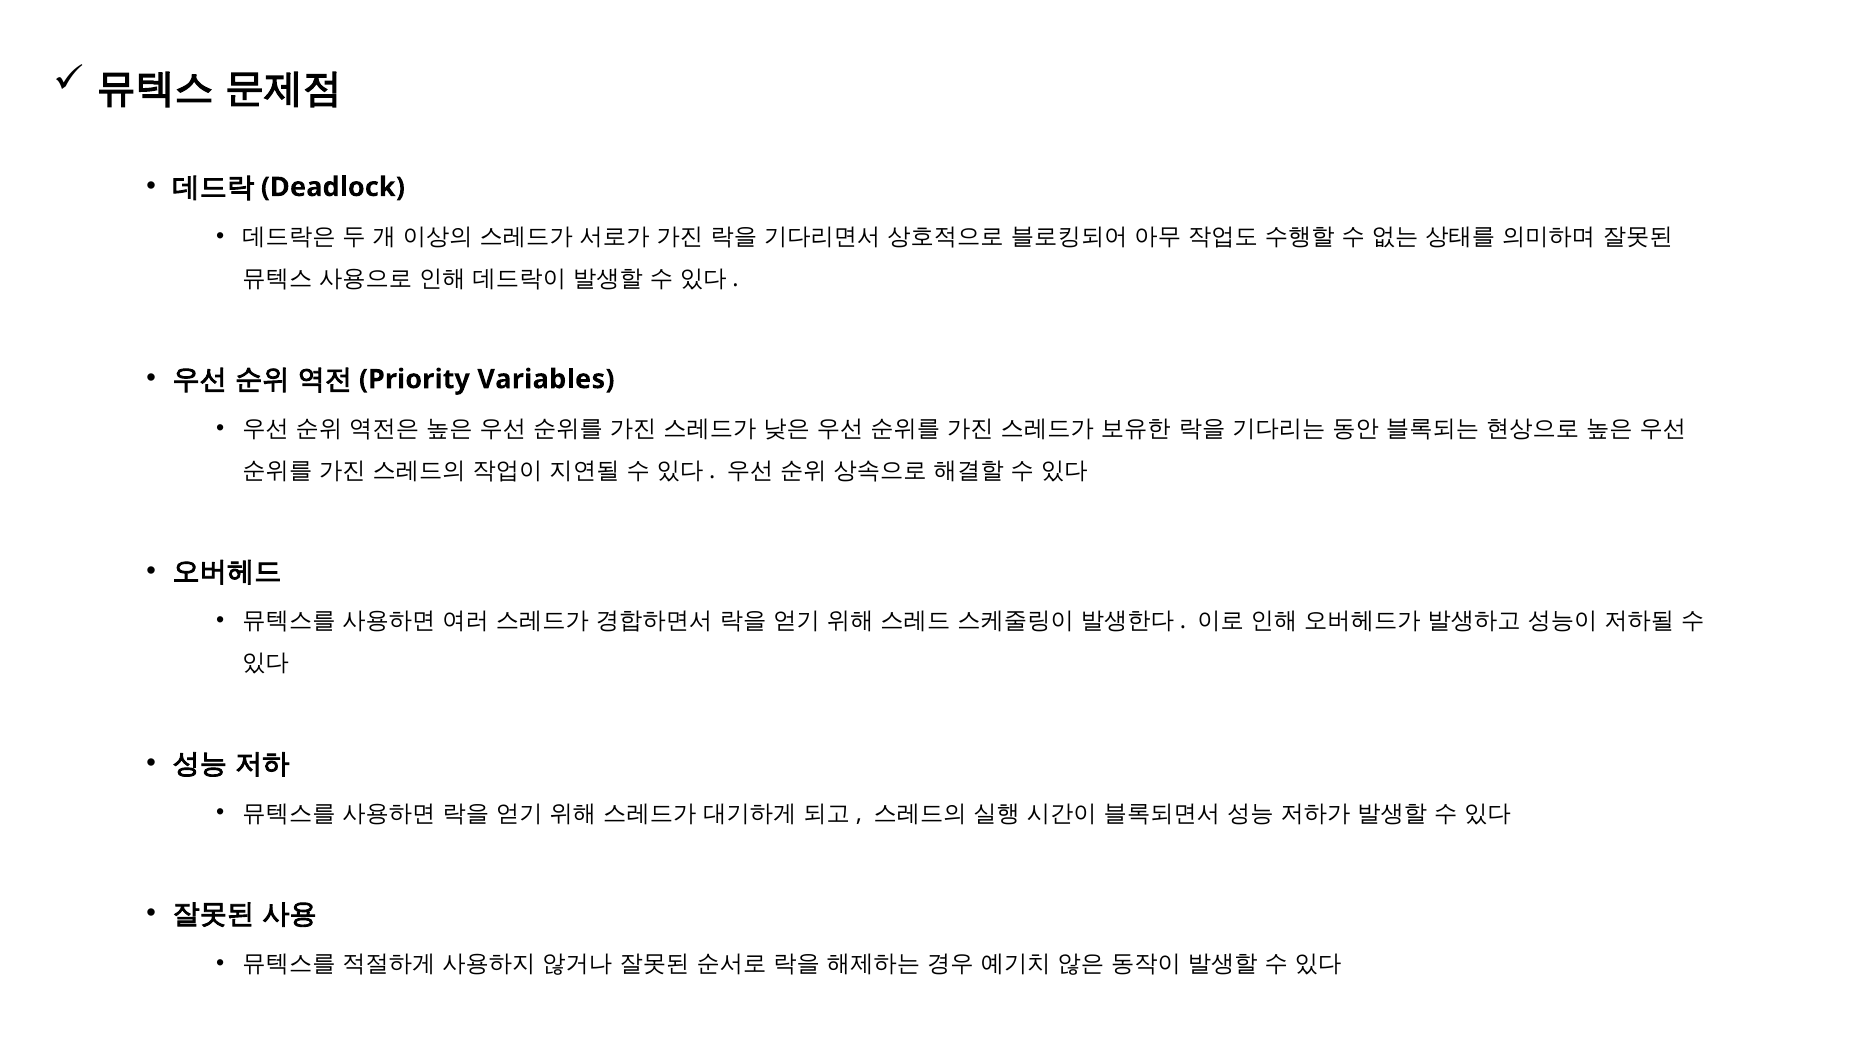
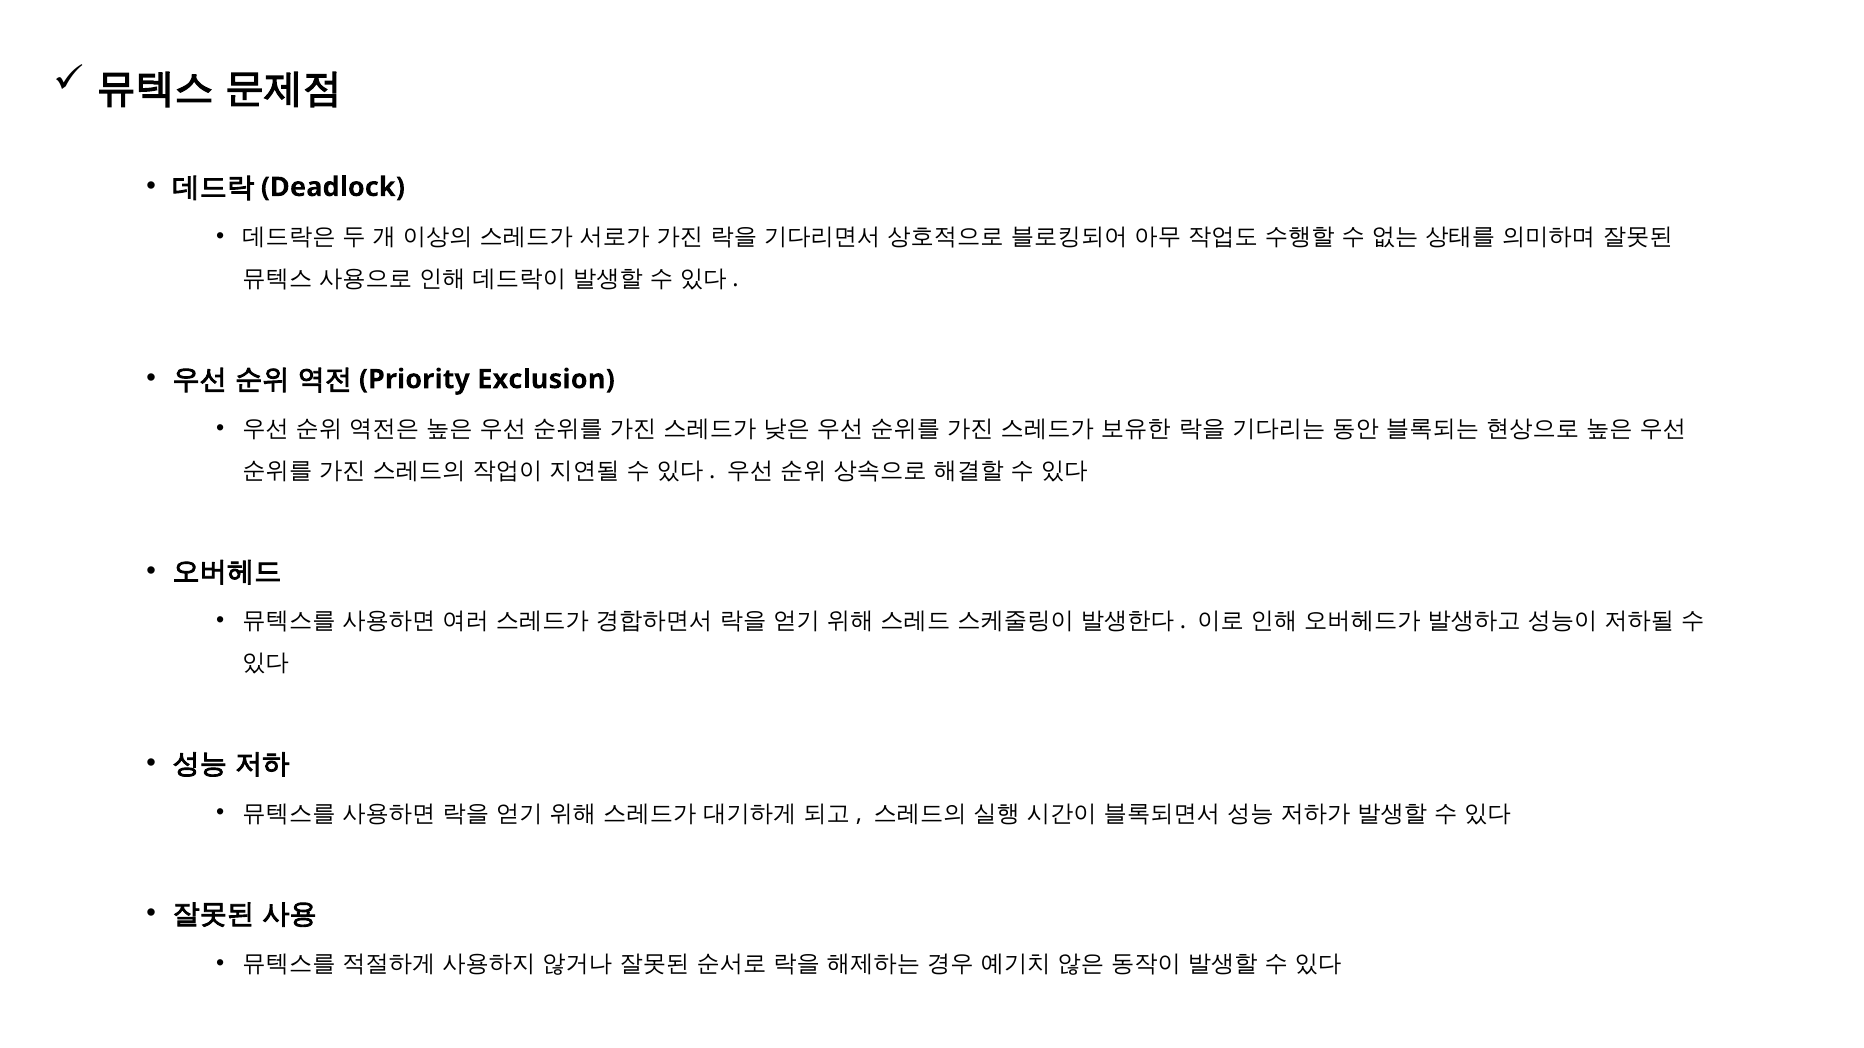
Variables: Variables -> Exclusion
